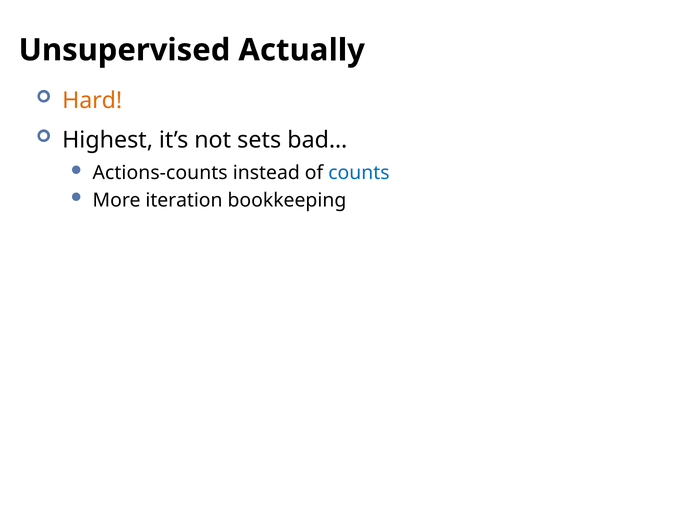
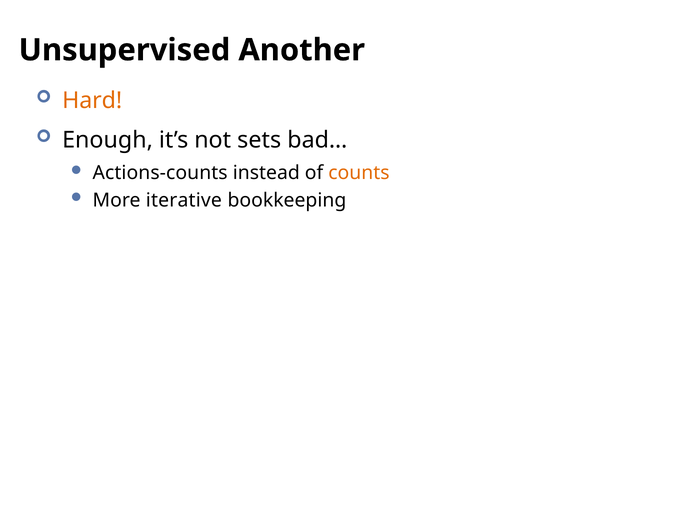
Actually: Actually -> Another
Highest: Highest -> Enough
counts colour: blue -> orange
iteration: iteration -> iterative
